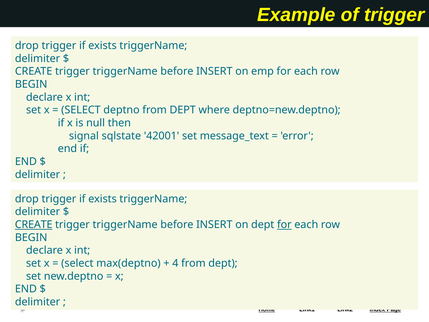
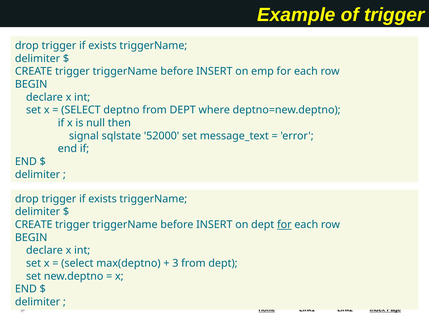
42001: 42001 -> 52000
CREATE at (34, 224) underline: present -> none
4: 4 -> 3
